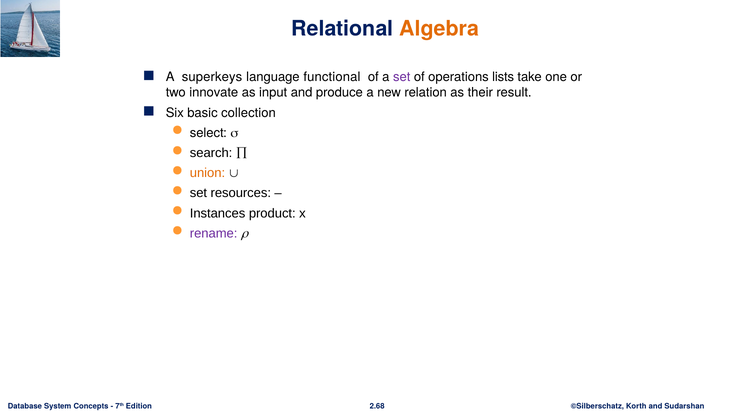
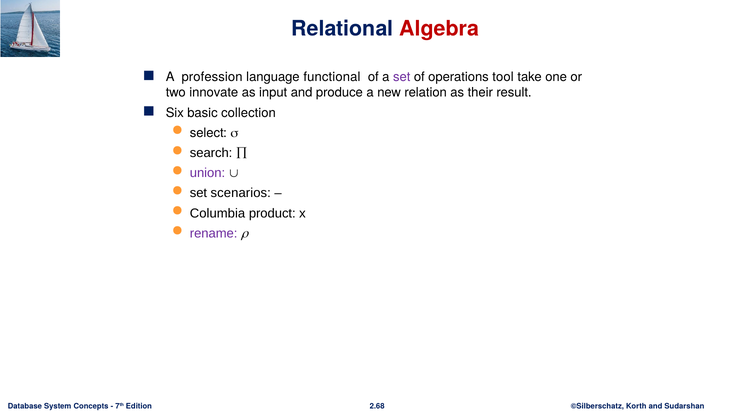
Algebra colour: orange -> red
superkeys: superkeys -> profession
lists: lists -> tool
union colour: orange -> purple
resources: resources -> scenarios
Instances: Instances -> Columbia
